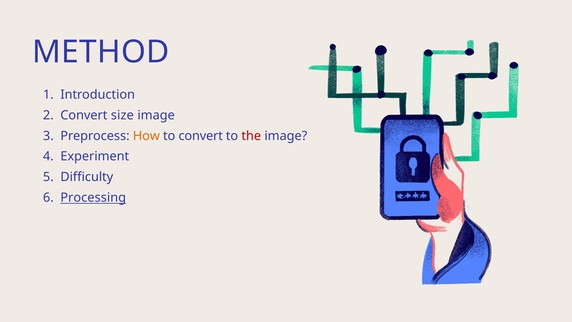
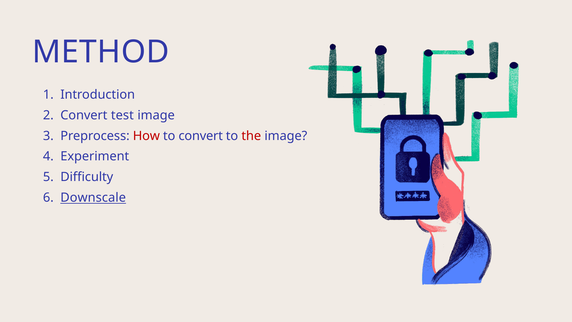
size: size -> test
How colour: orange -> red
Processing: Processing -> Downscale
